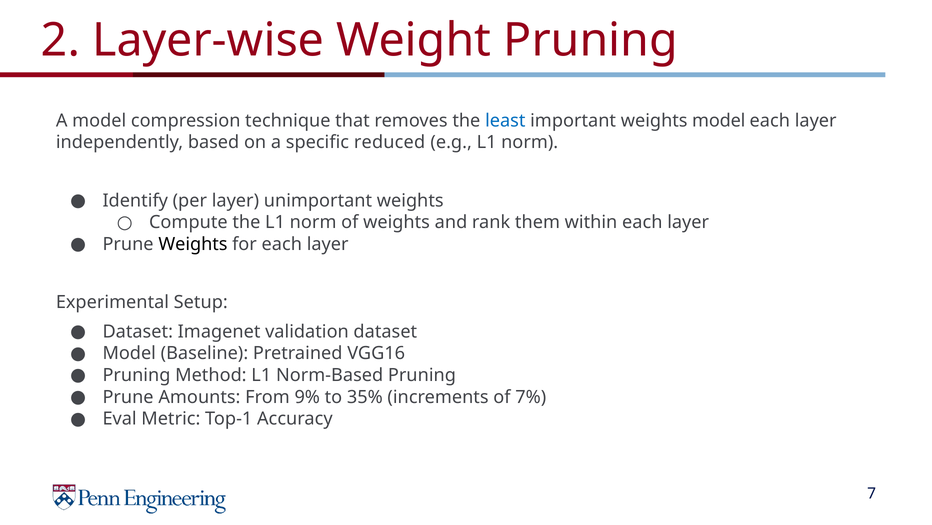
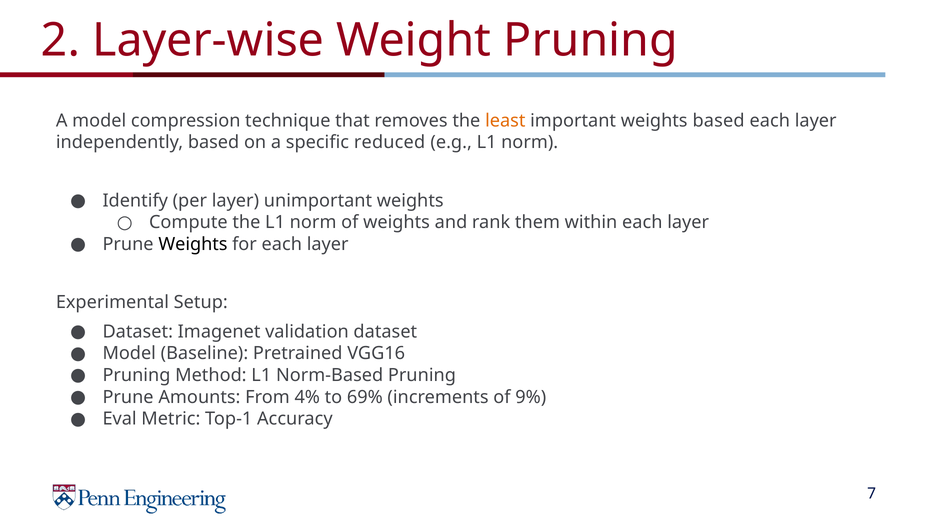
least colour: blue -> orange
weights model: model -> based
9%: 9% -> 4%
35%: 35% -> 69%
7%: 7% -> 9%
